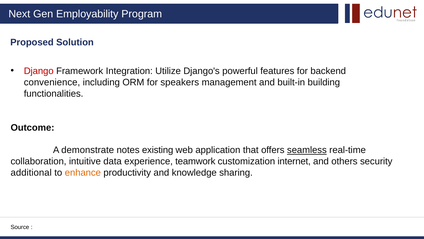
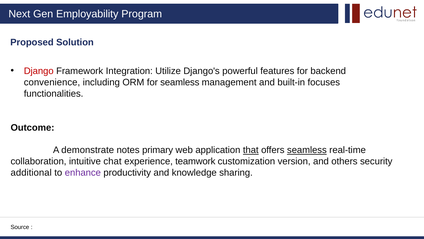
for speakers: speakers -> seamless
building: building -> focuses
existing: existing -> primary
that underline: none -> present
data: data -> chat
internet: internet -> version
enhance colour: orange -> purple
